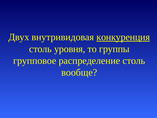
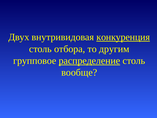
уровня: уровня -> отбора
группы: группы -> другим
распределение underline: none -> present
